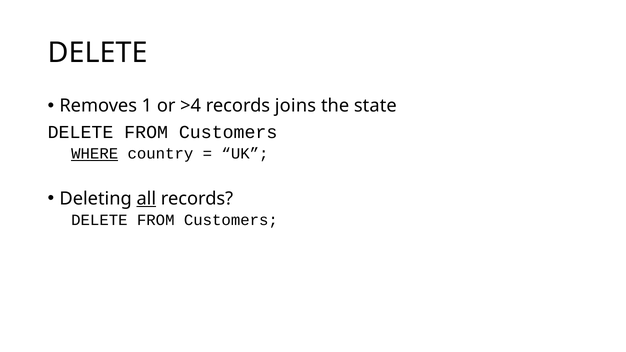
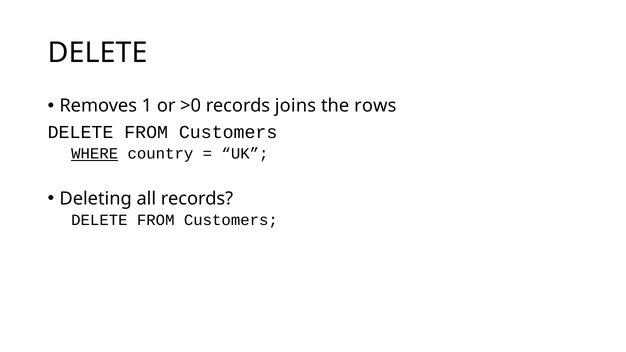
>4: >4 -> >0
state: state -> rows
all underline: present -> none
